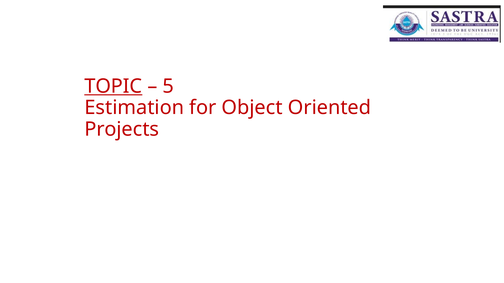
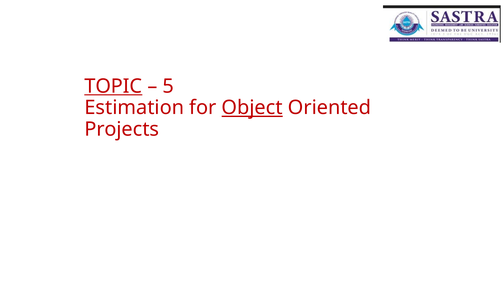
Object underline: none -> present
